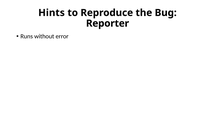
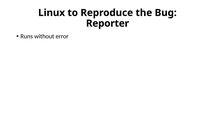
Hints: Hints -> Linux
